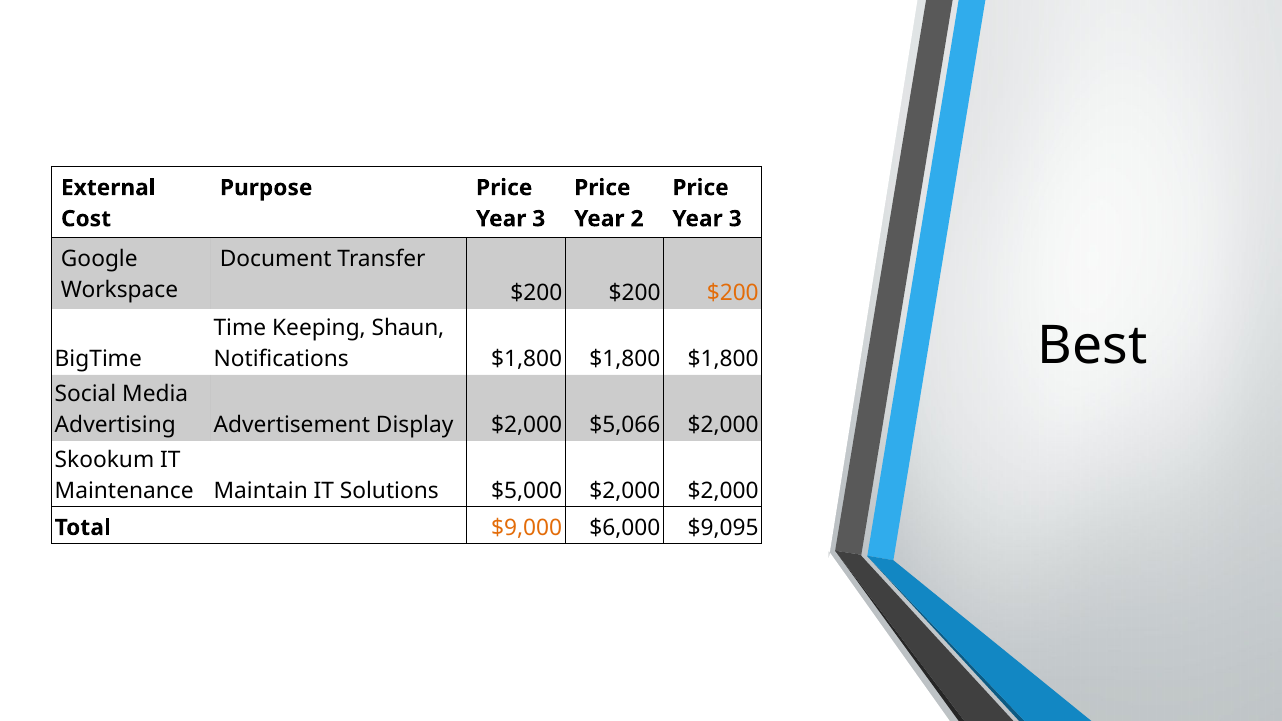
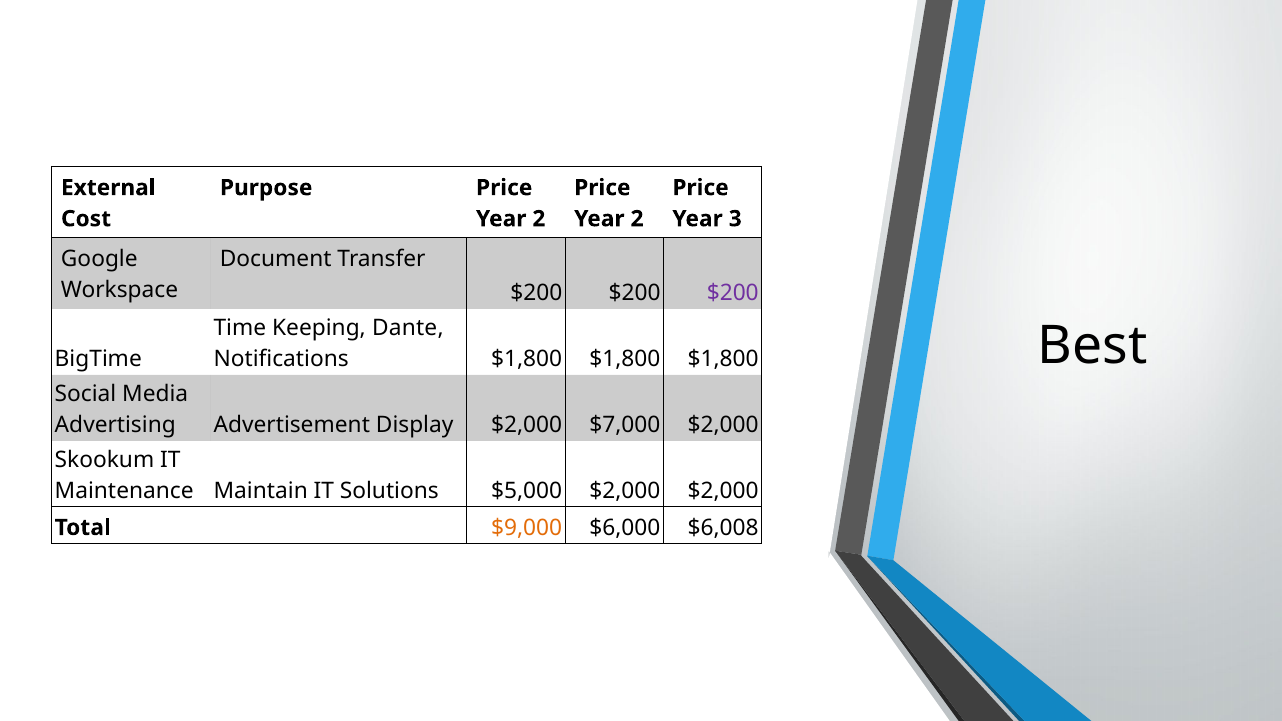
3 at (539, 219): 3 -> 2
$200 at (733, 293) colour: orange -> purple
Shaun: Shaun -> Dante
$5,066: $5,066 -> $7,000
$9,095: $9,095 -> $6,008
